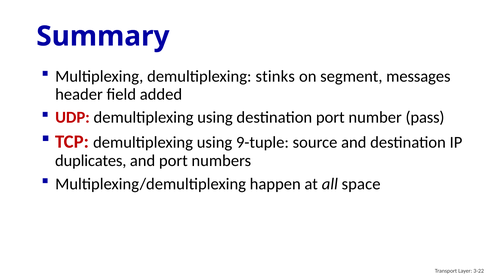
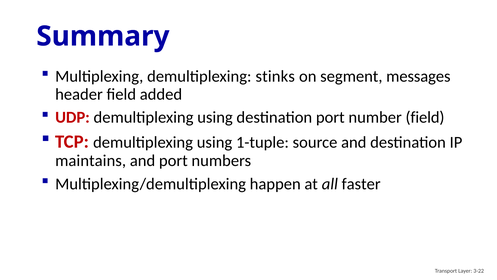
number pass: pass -> field
9-tuple: 9-tuple -> 1-tuple
duplicates: duplicates -> maintains
space: space -> faster
